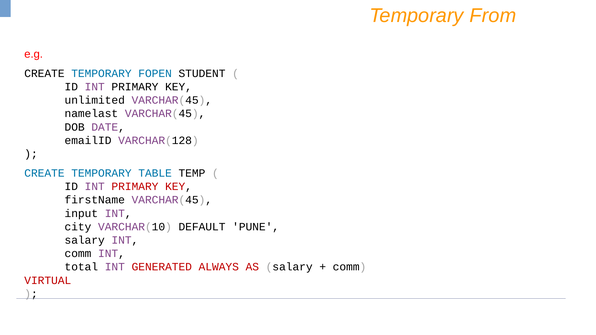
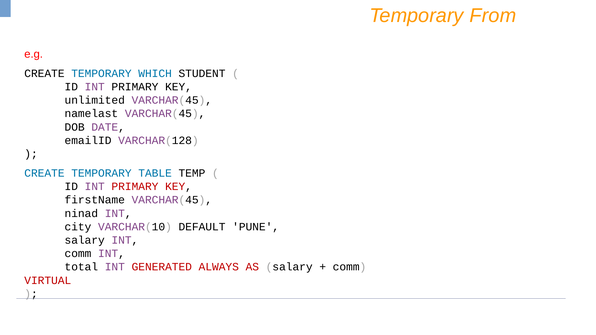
FOPEN: FOPEN -> WHICH
input: input -> ninad
